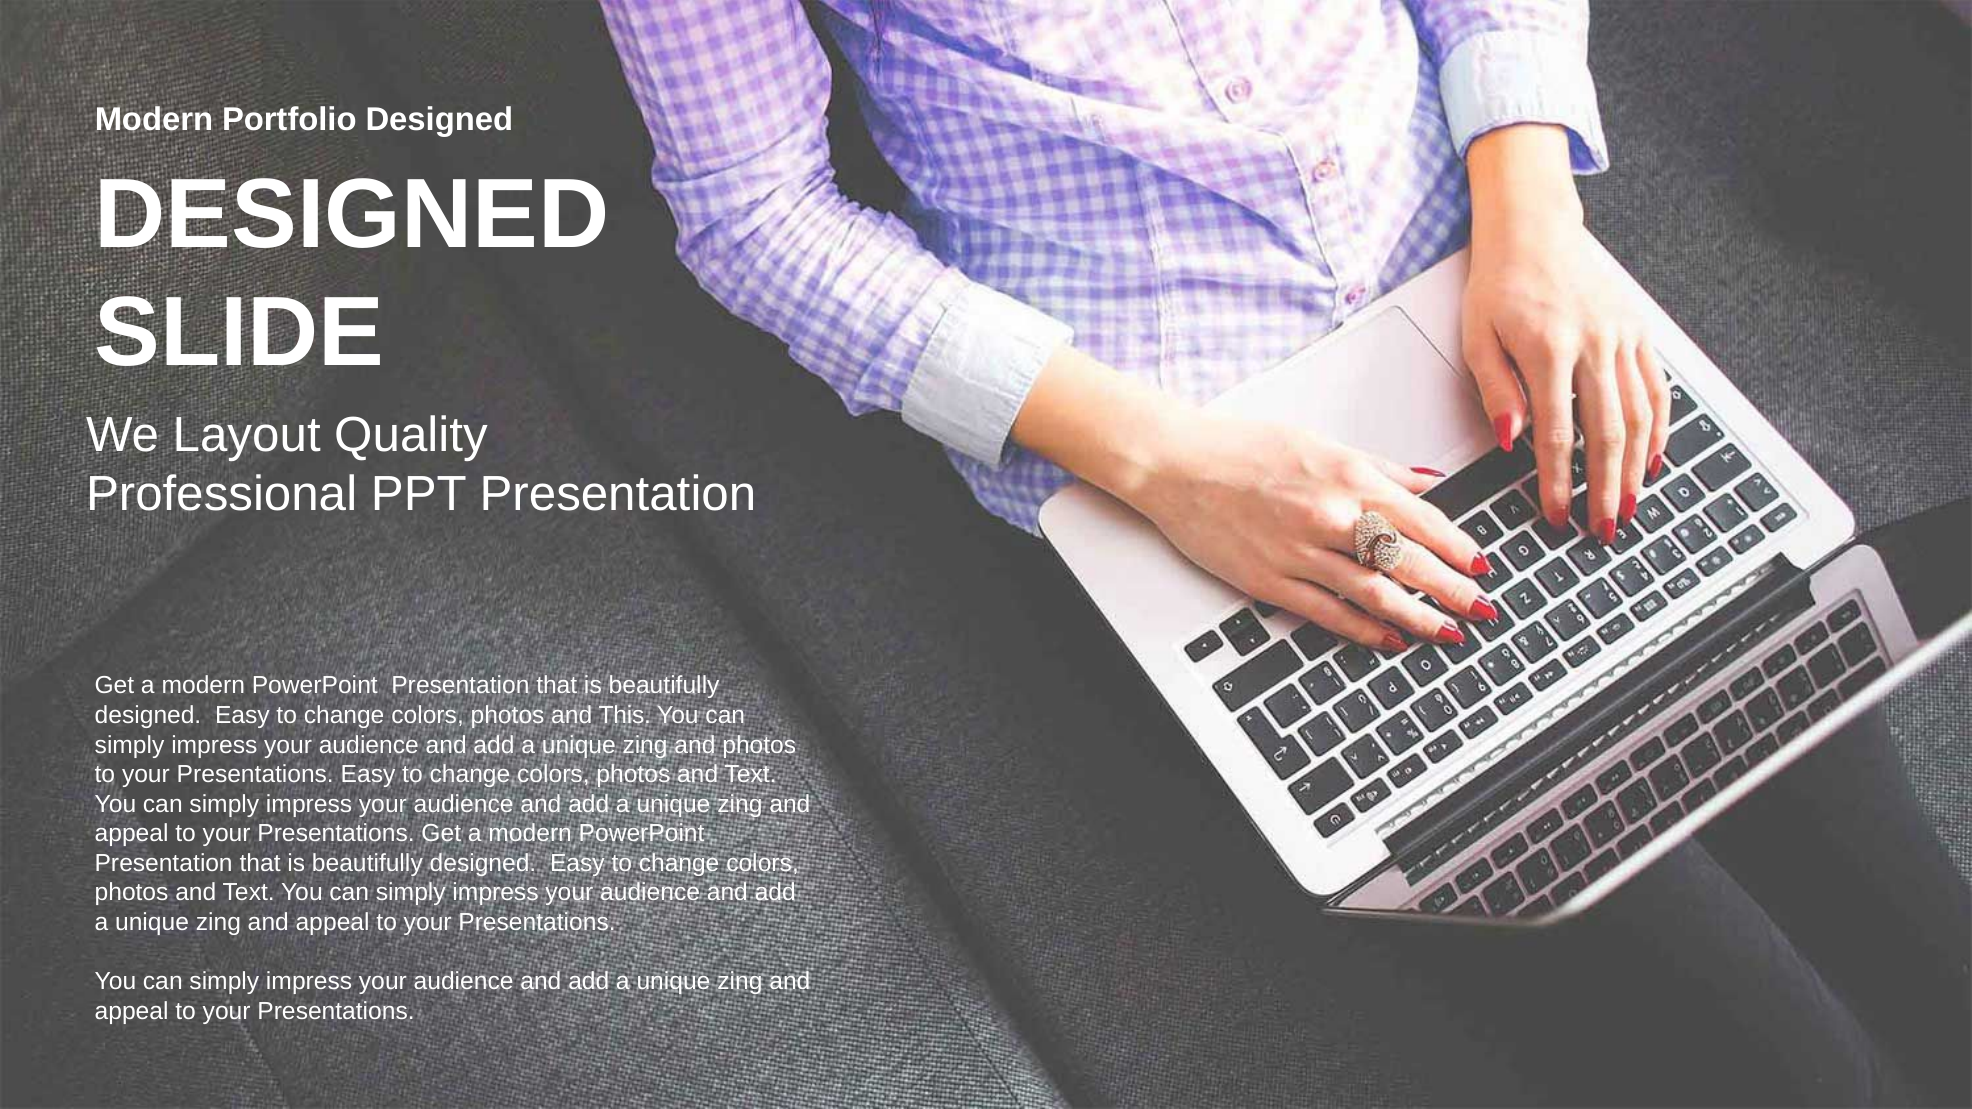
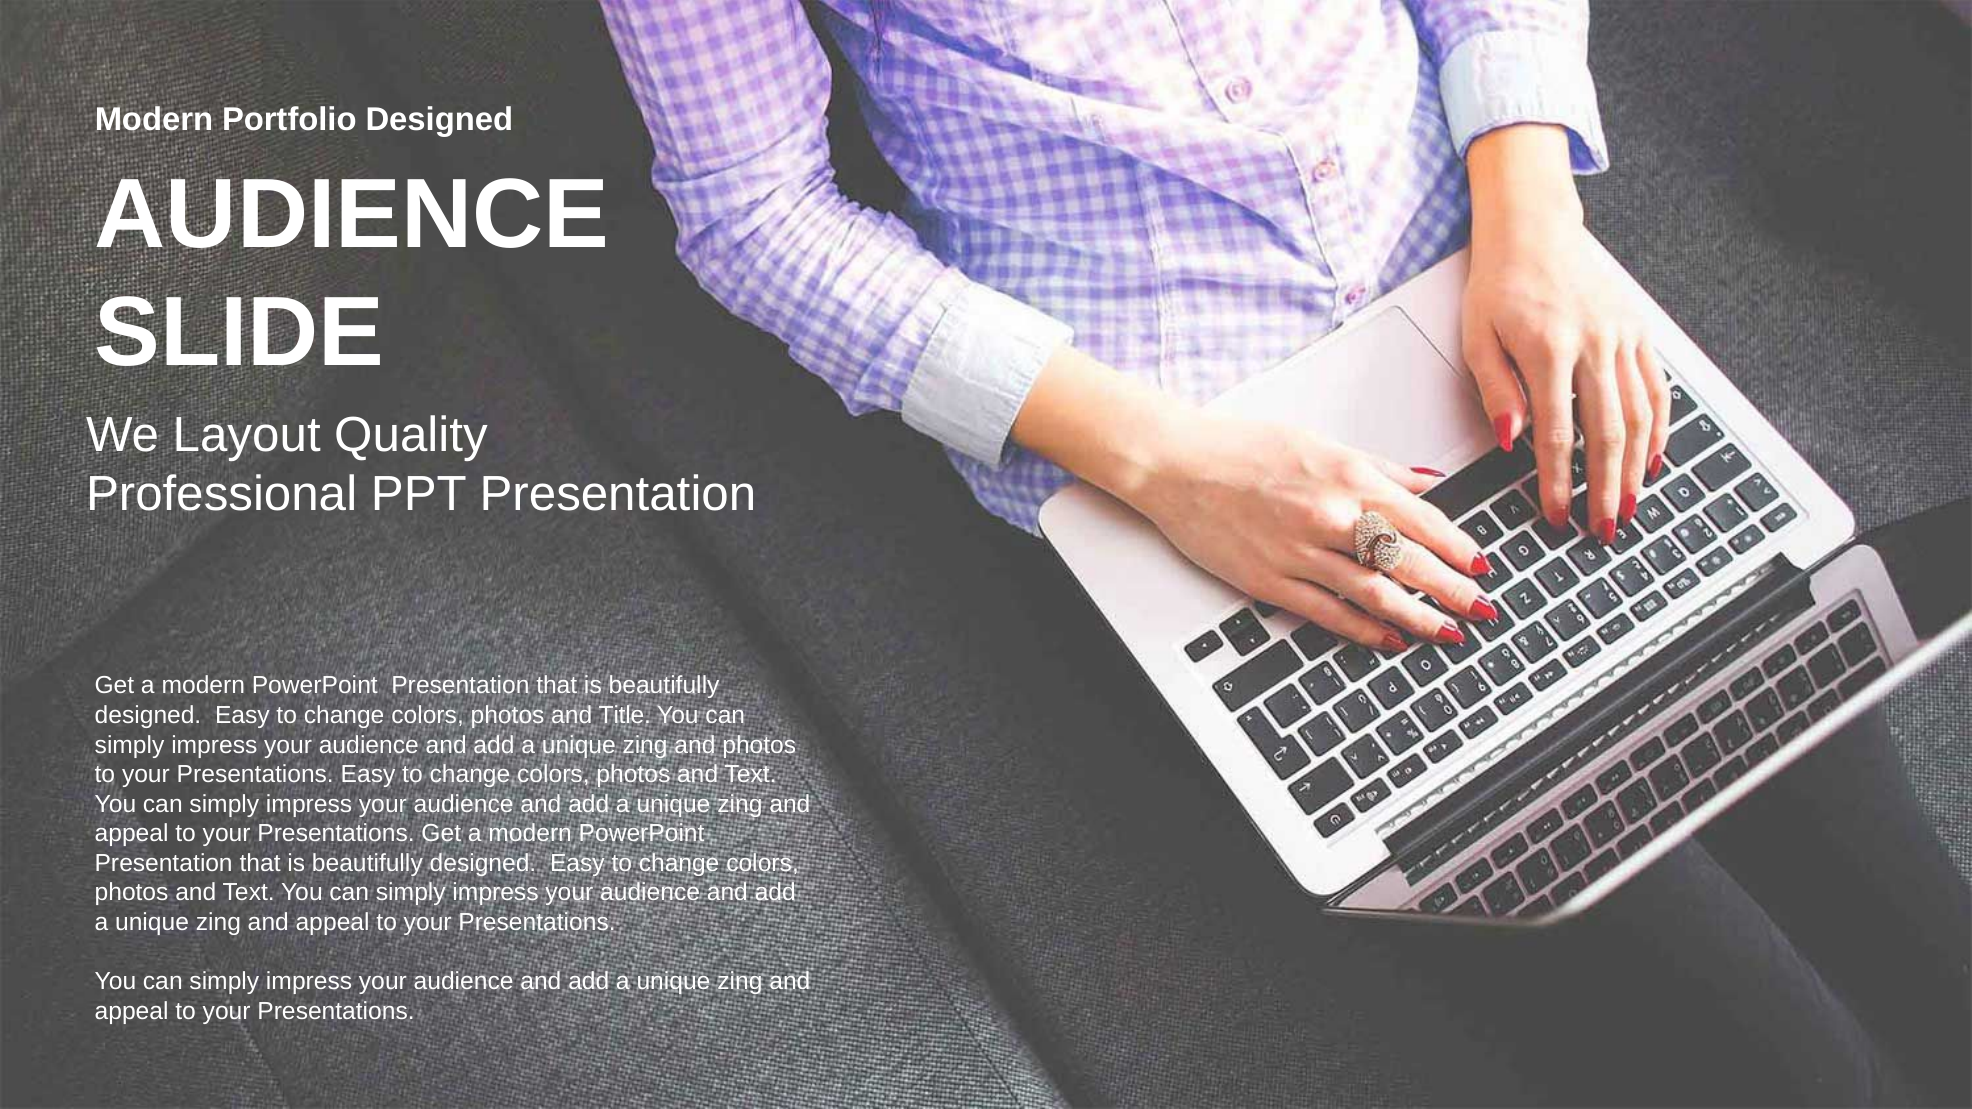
DESIGNED at (352, 215): DESIGNED -> AUDIENCE
This: This -> Title
